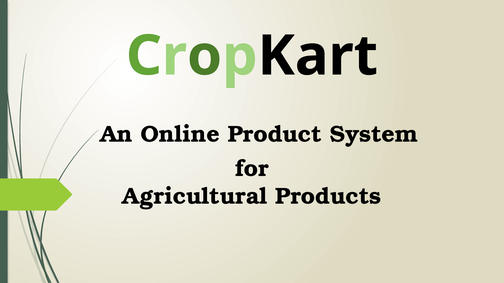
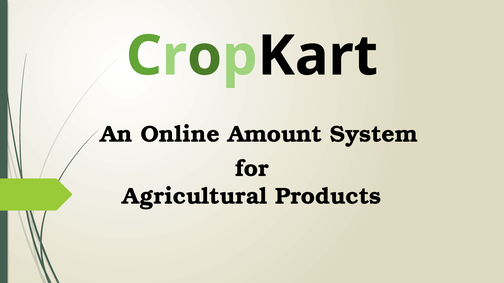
Product: Product -> Amount
